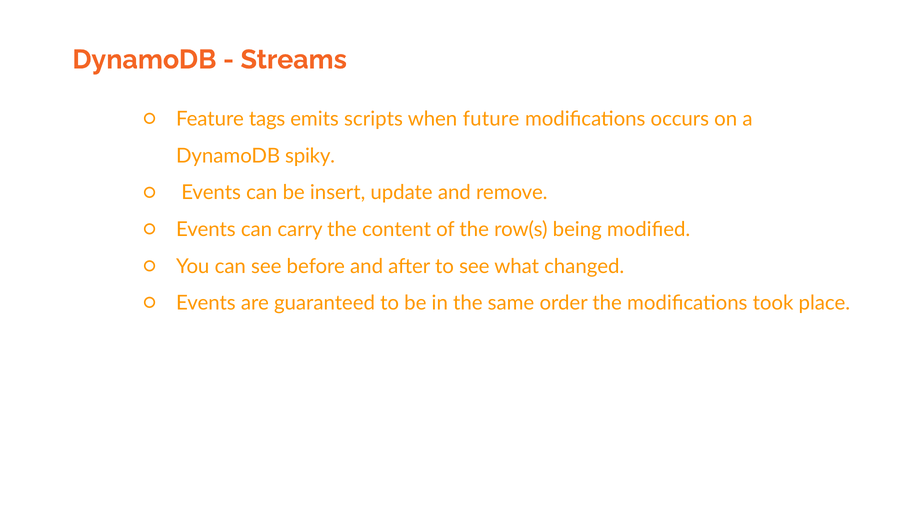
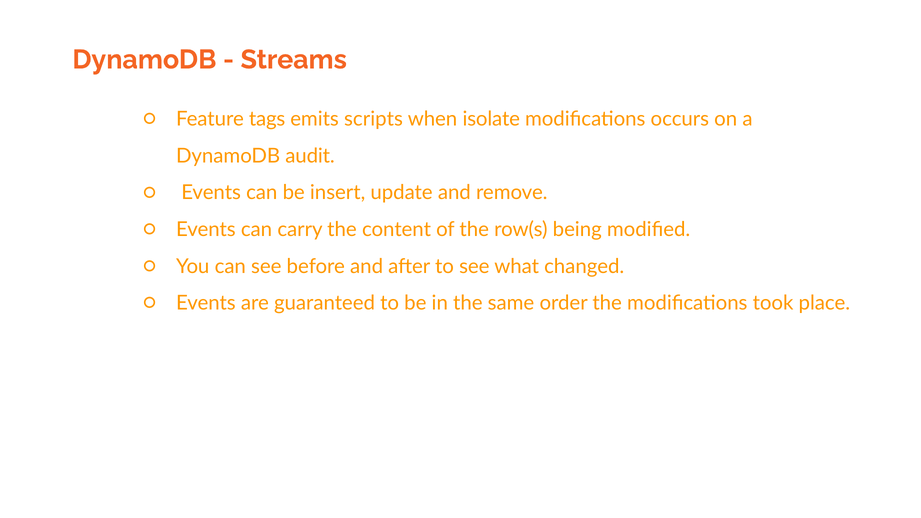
future: future -> isolate
spiky: spiky -> audit
